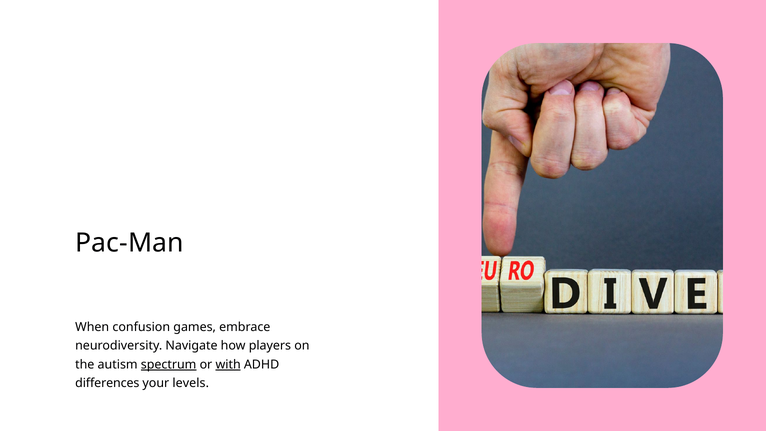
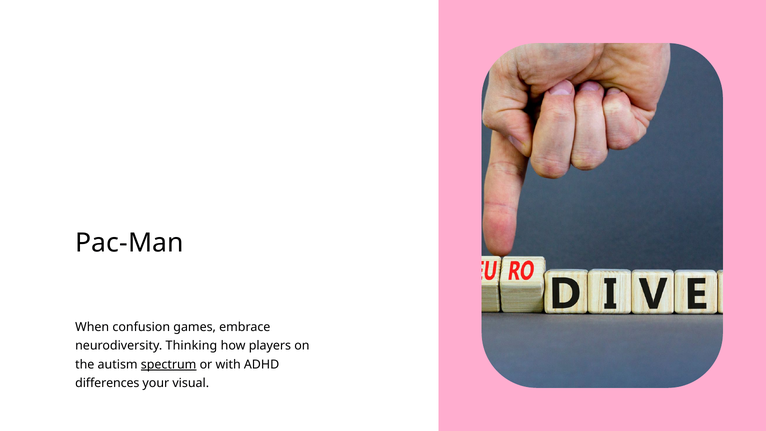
Navigate: Navigate -> Thinking
with underline: present -> none
levels: levels -> visual
